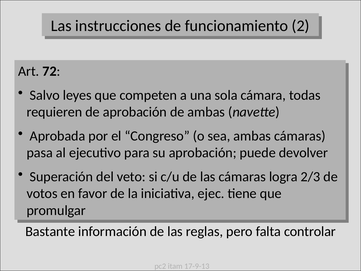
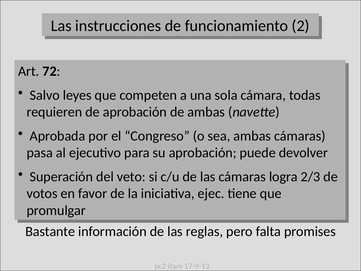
controlar: controlar -> promises
